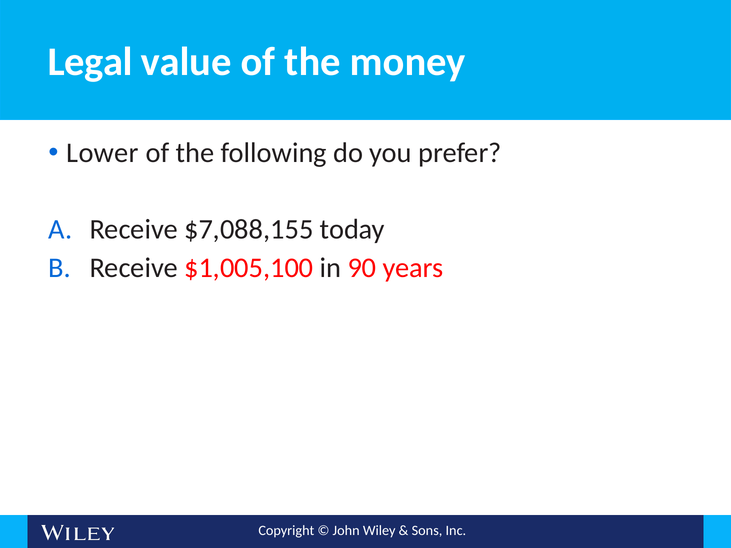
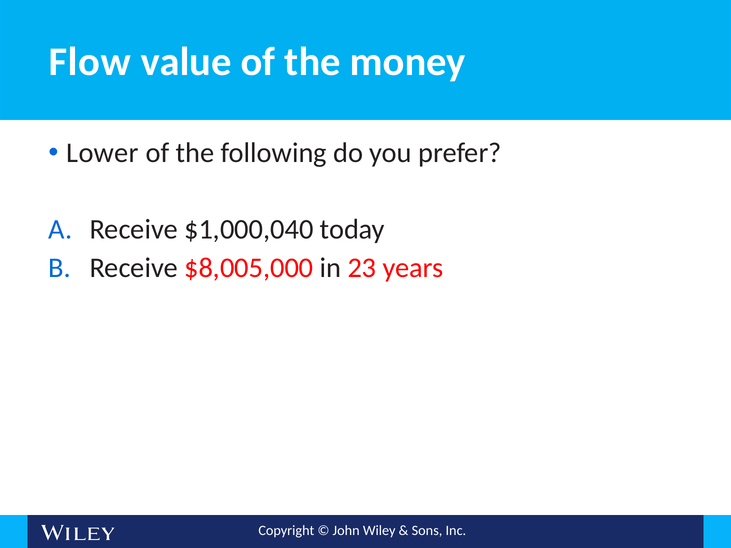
Legal: Legal -> Flow
$7,088,155: $7,088,155 -> $1,000,040
$1,005,100: $1,005,100 -> $8,005,000
90: 90 -> 23
